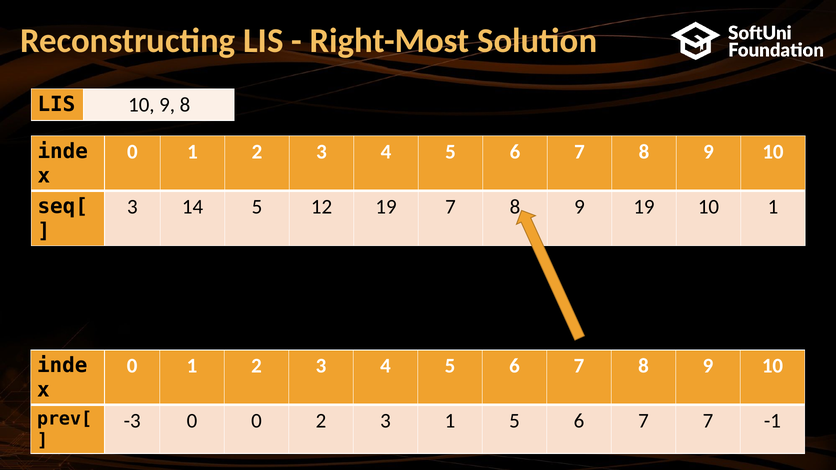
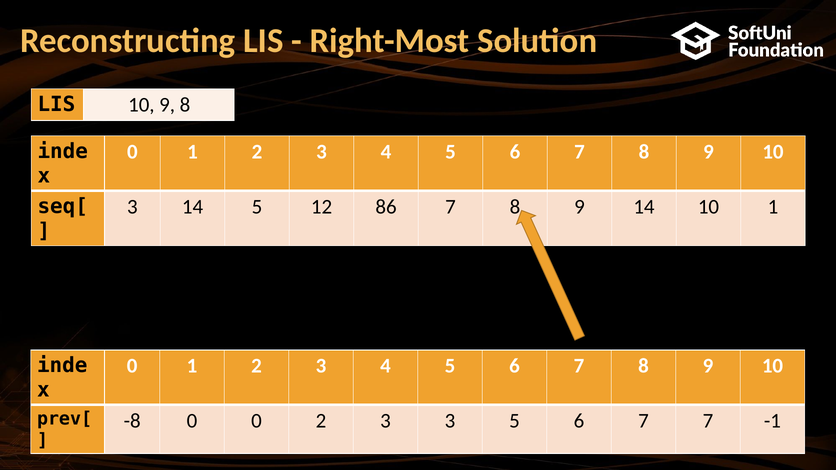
12 19: 19 -> 86
19 at (644, 207): 19 -> 14
-3: -3 -> -8
3 1: 1 -> 3
